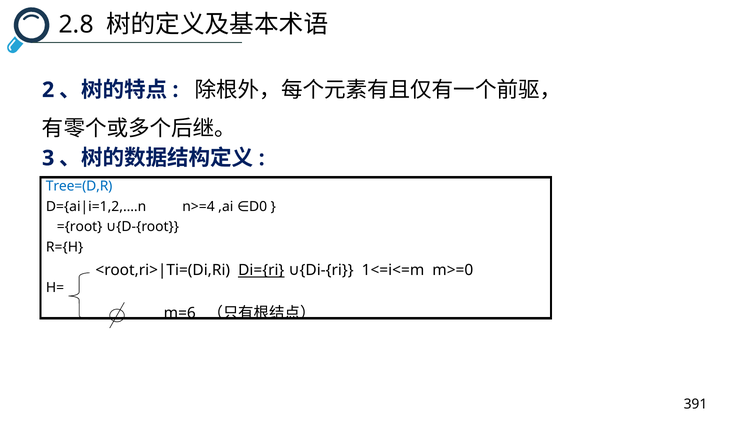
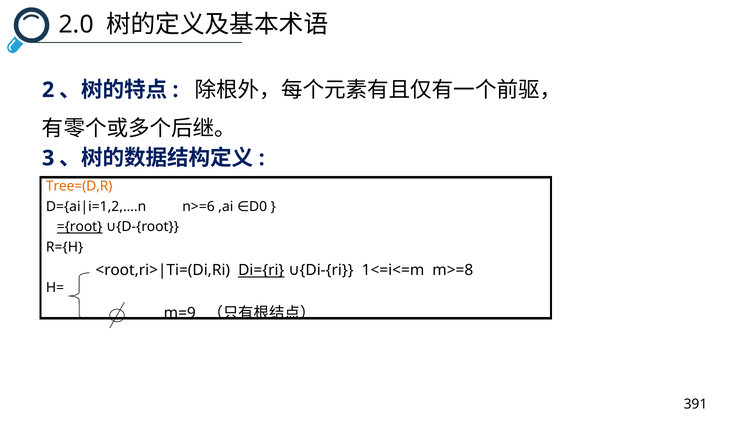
2.8: 2.8 -> 2.0
Tree=(D,R colour: blue -> orange
n>=4: n>=4 -> n>=6
={root underline: none -> present
m>=0: m>=0 -> m>=8
m=6: m=6 -> m=9
